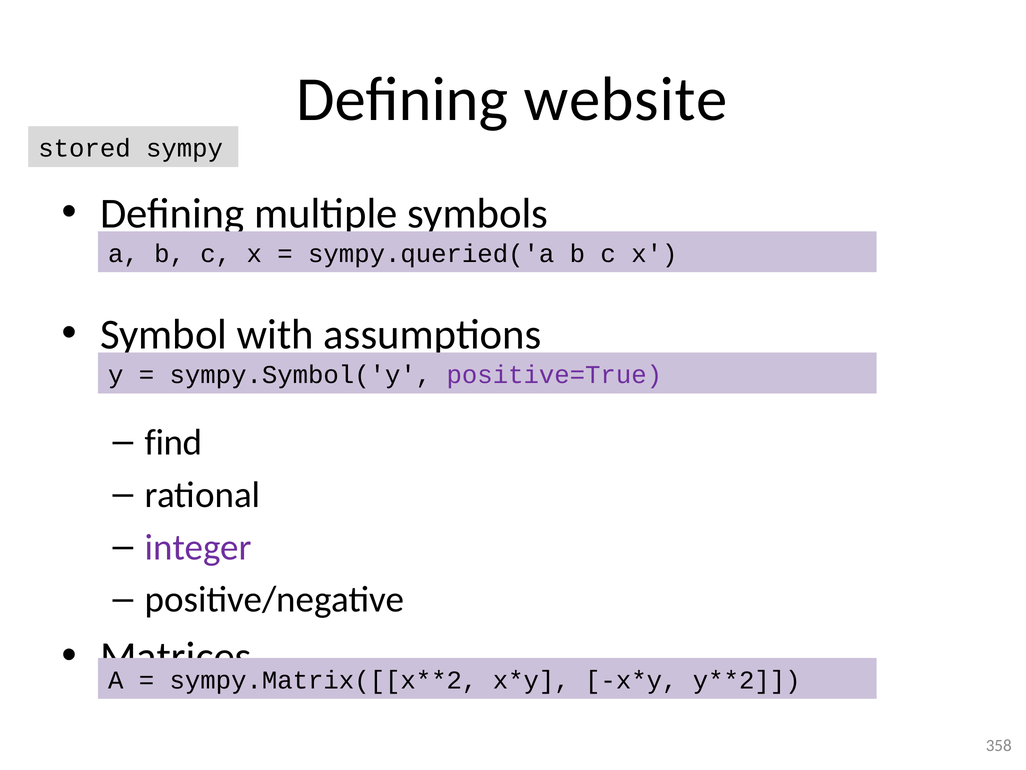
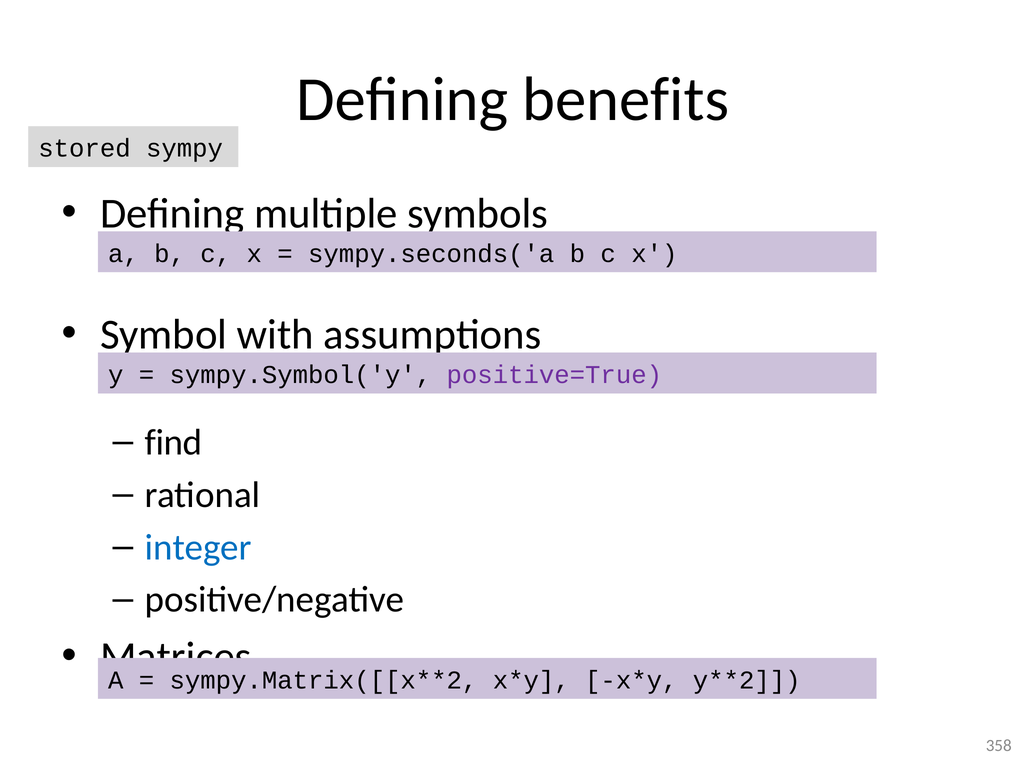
website: website -> benefits
sympy.queried('a: sympy.queried('a -> sympy.seconds('a
integer colour: purple -> blue
